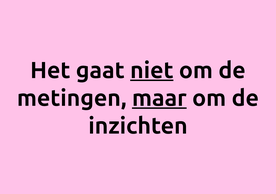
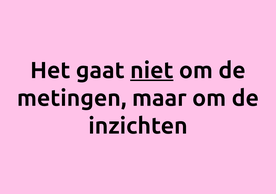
maar underline: present -> none
